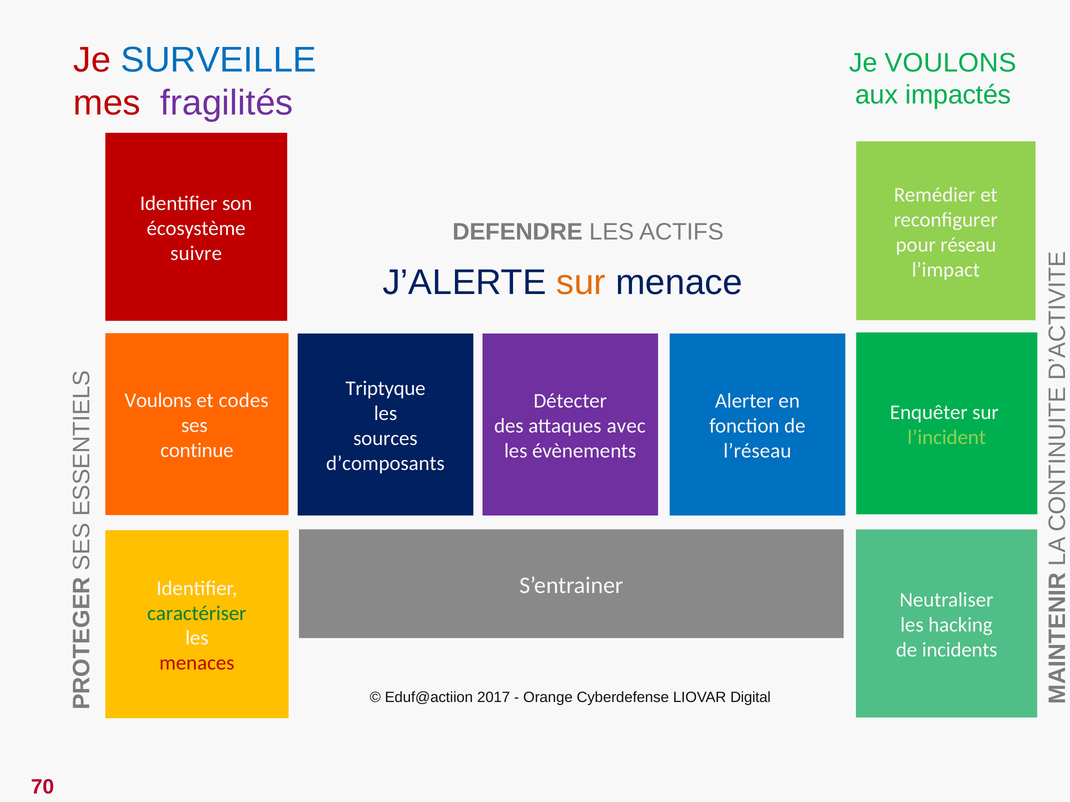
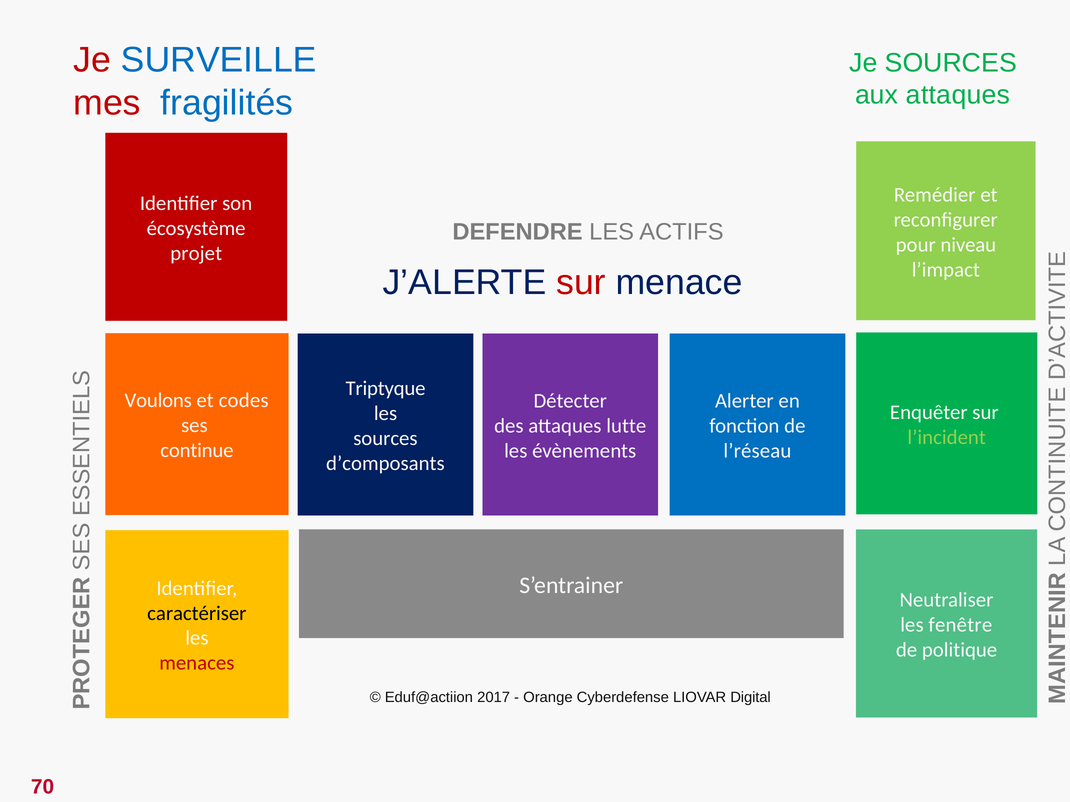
Je VOULONS: VOULONS -> SOURCES
aux impactés: impactés -> attaques
fragilités colour: purple -> blue
réseau: réseau -> niveau
suivre: suivre -> projet
sur at (581, 283) colour: orange -> red
avec: avec -> lutte
caractériser colour: green -> black
hacking: hacking -> fenêtre
incidents: incidents -> politique
